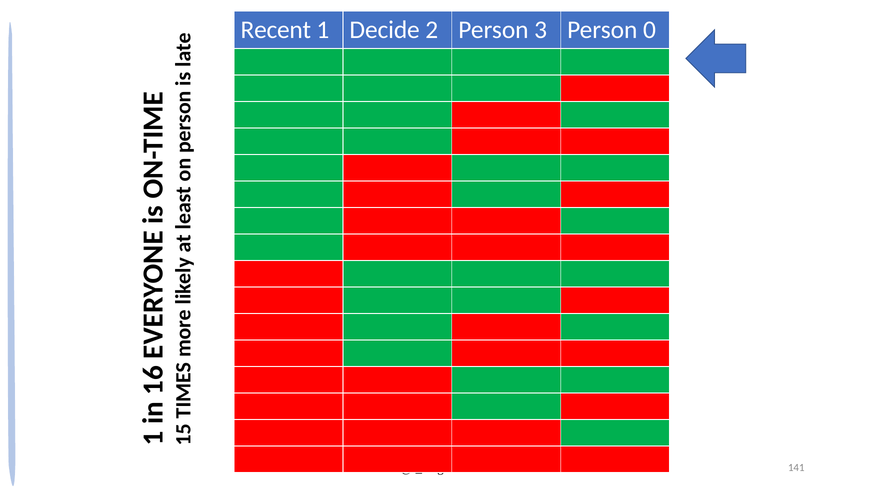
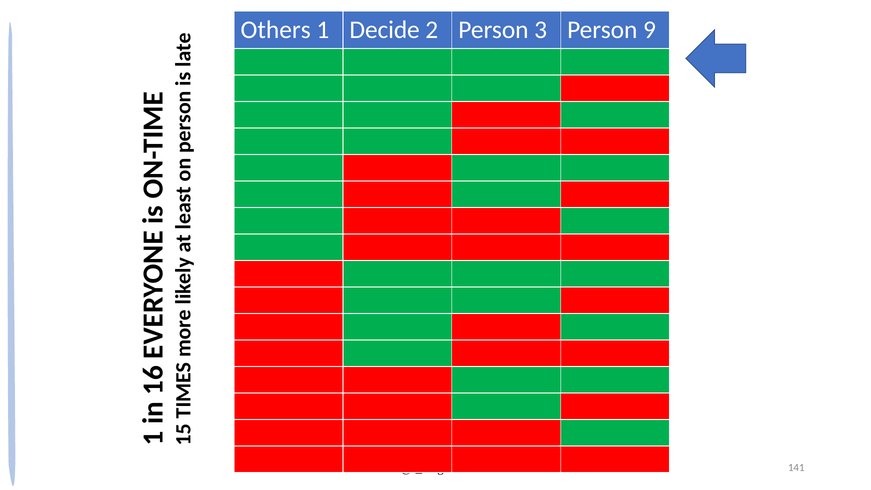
Recent: Recent -> Others
0: 0 -> 9
